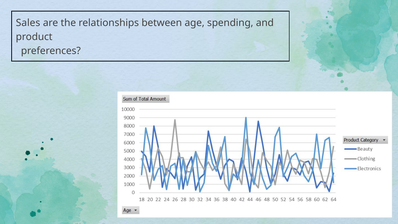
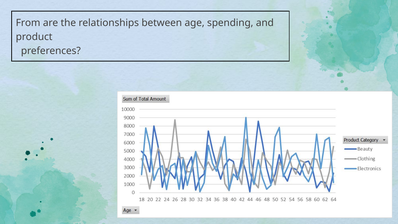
Sales: Sales -> From
